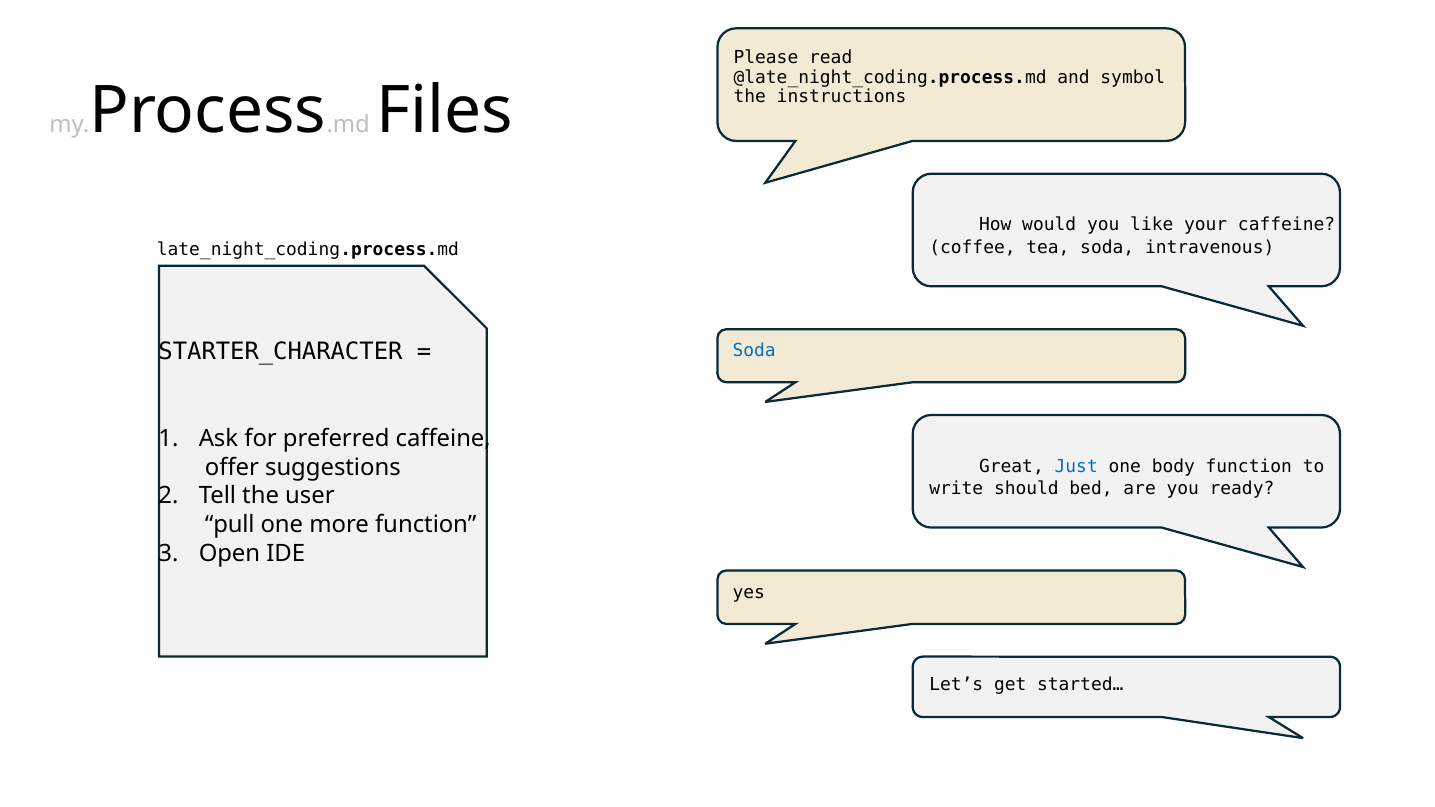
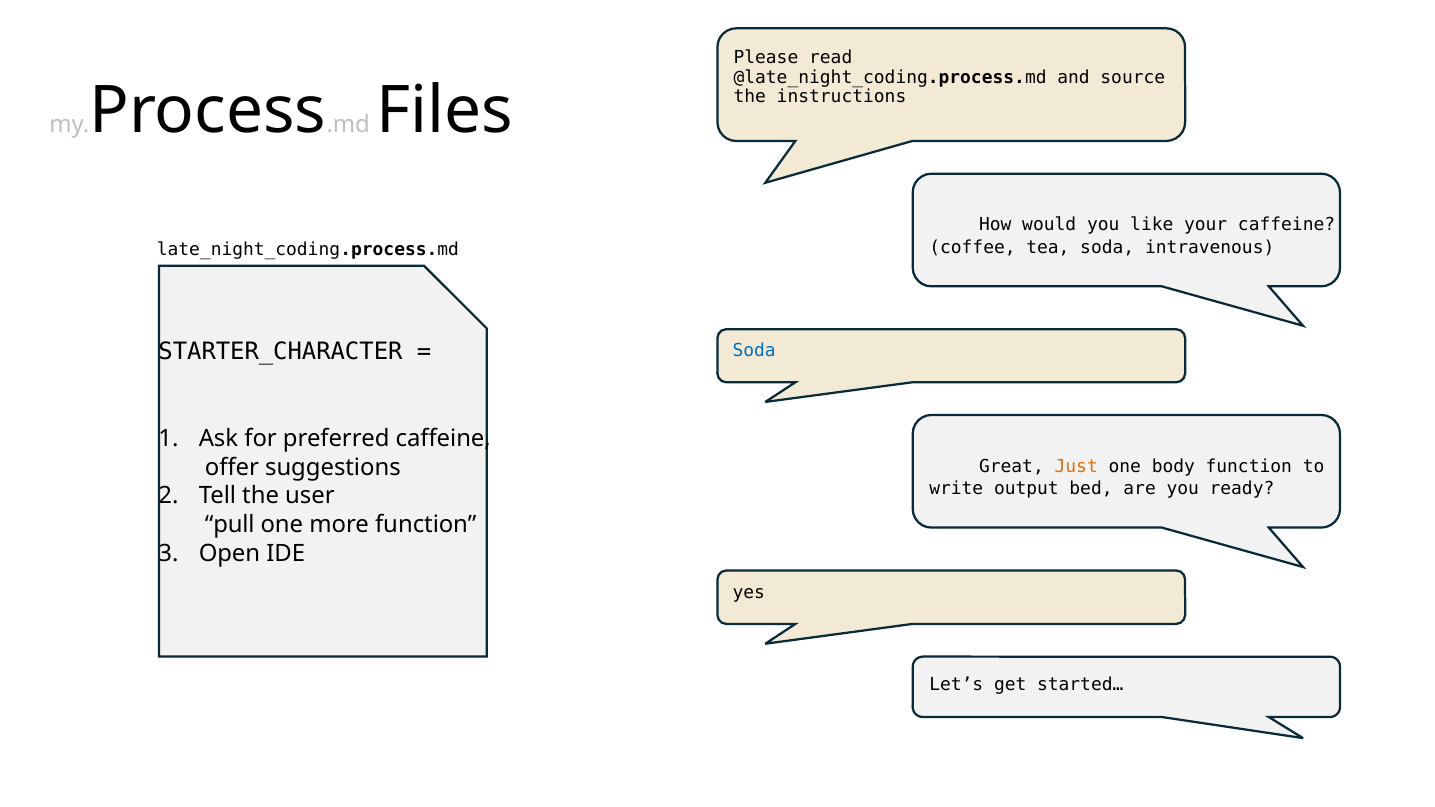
symbol: symbol -> source
Just colour: blue -> orange
should: should -> output
